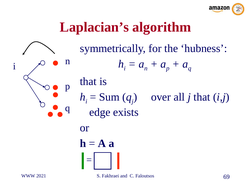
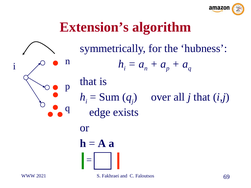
Laplacian’s: Laplacian’s -> Extension’s
